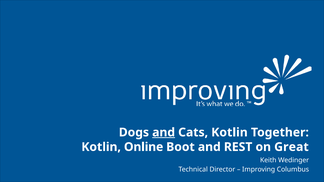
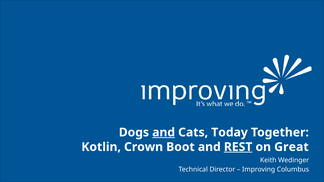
Cats Kotlin: Kotlin -> Today
Online: Online -> Crown
REST underline: none -> present
